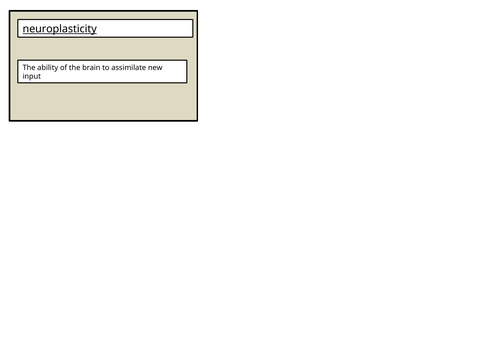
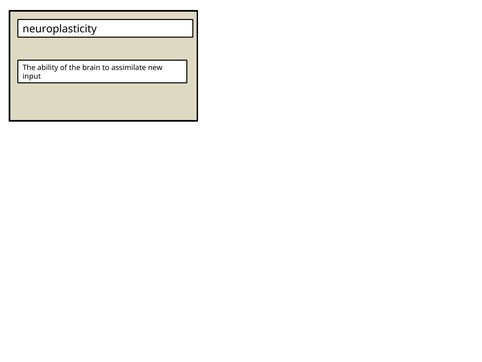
neuroplasticity underline: present -> none
